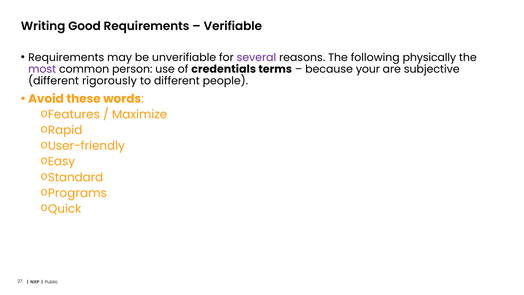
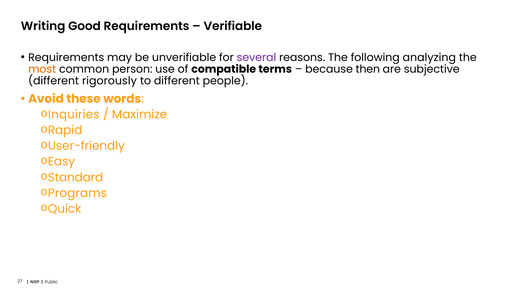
physically: physically -> analyzing
most colour: purple -> orange
credentials: credentials -> compatible
your: your -> then
Features: Features -> Inquiries
